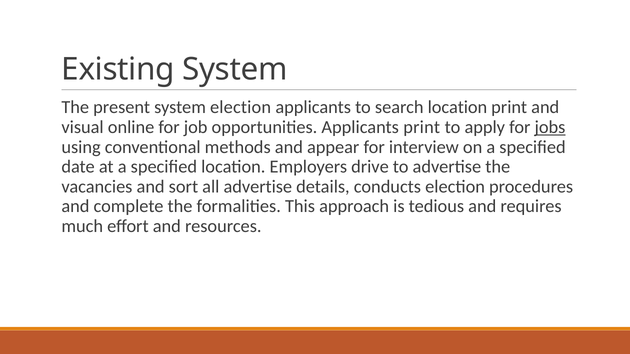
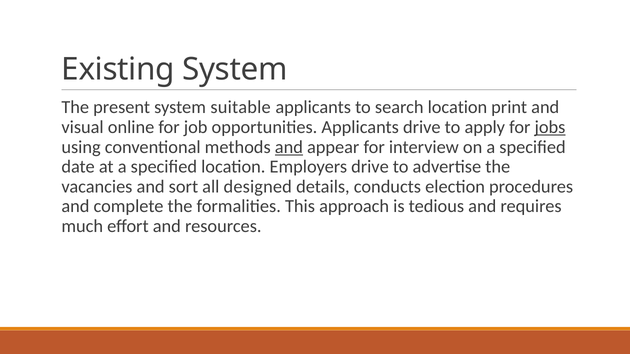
system election: election -> suitable
Applicants print: print -> drive
and at (289, 147) underline: none -> present
all advertise: advertise -> designed
